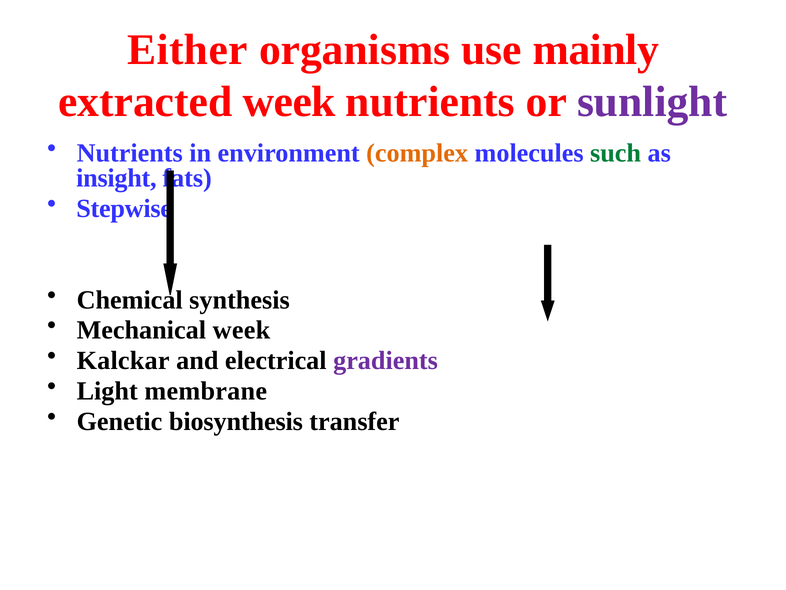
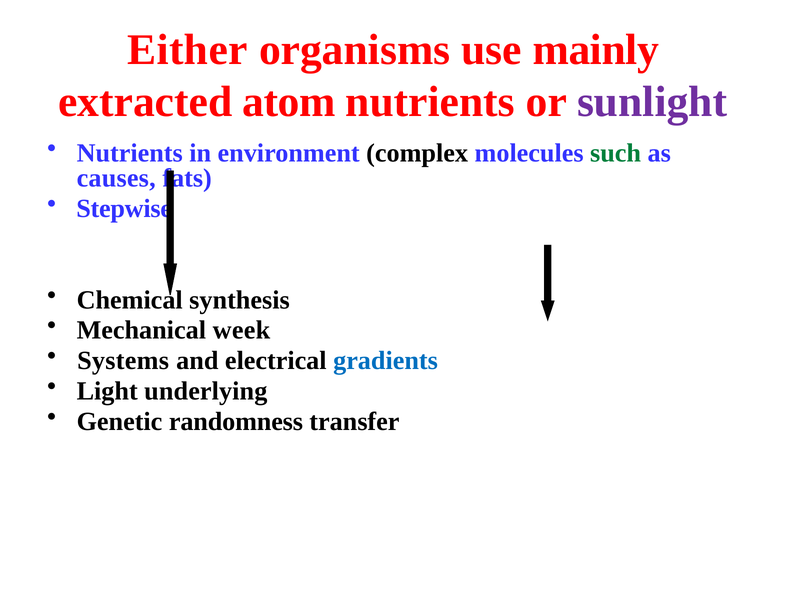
extracted week: week -> atom
complex colour: orange -> black
insight: insight -> causes
Kalckar: Kalckar -> Systems
gradients colour: purple -> blue
membrane: membrane -> underlying
biosynthesis: biosynthesis -> randomness
